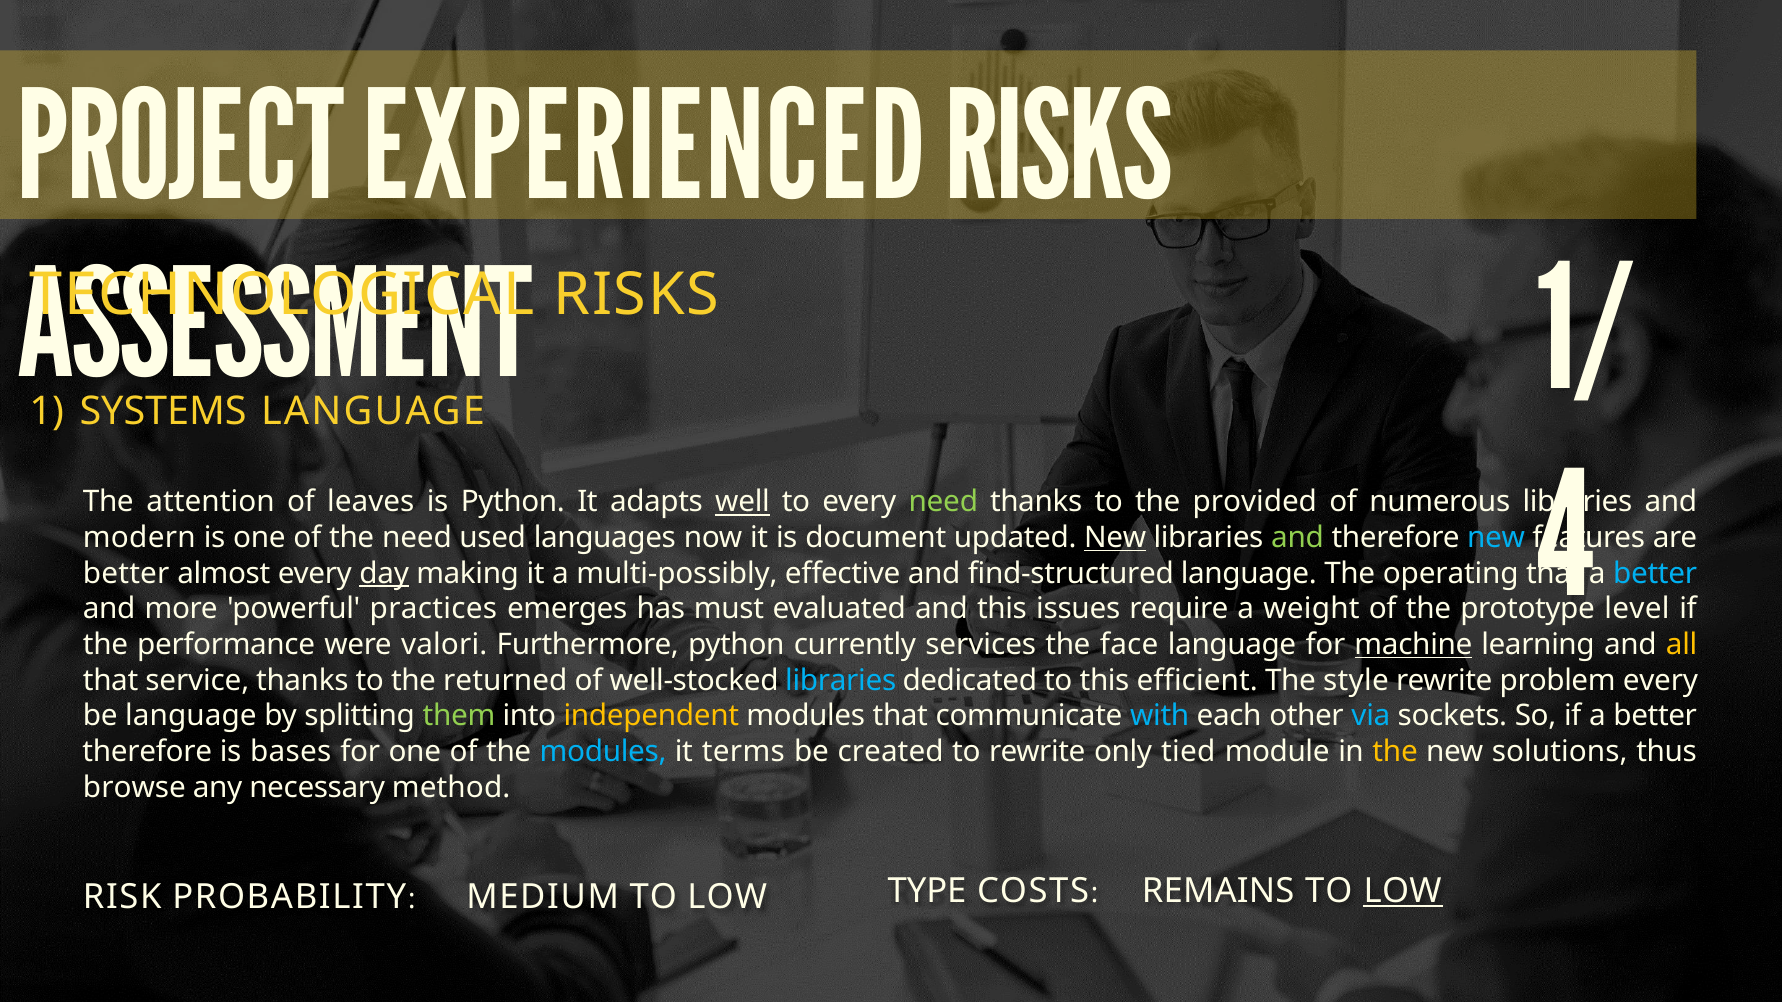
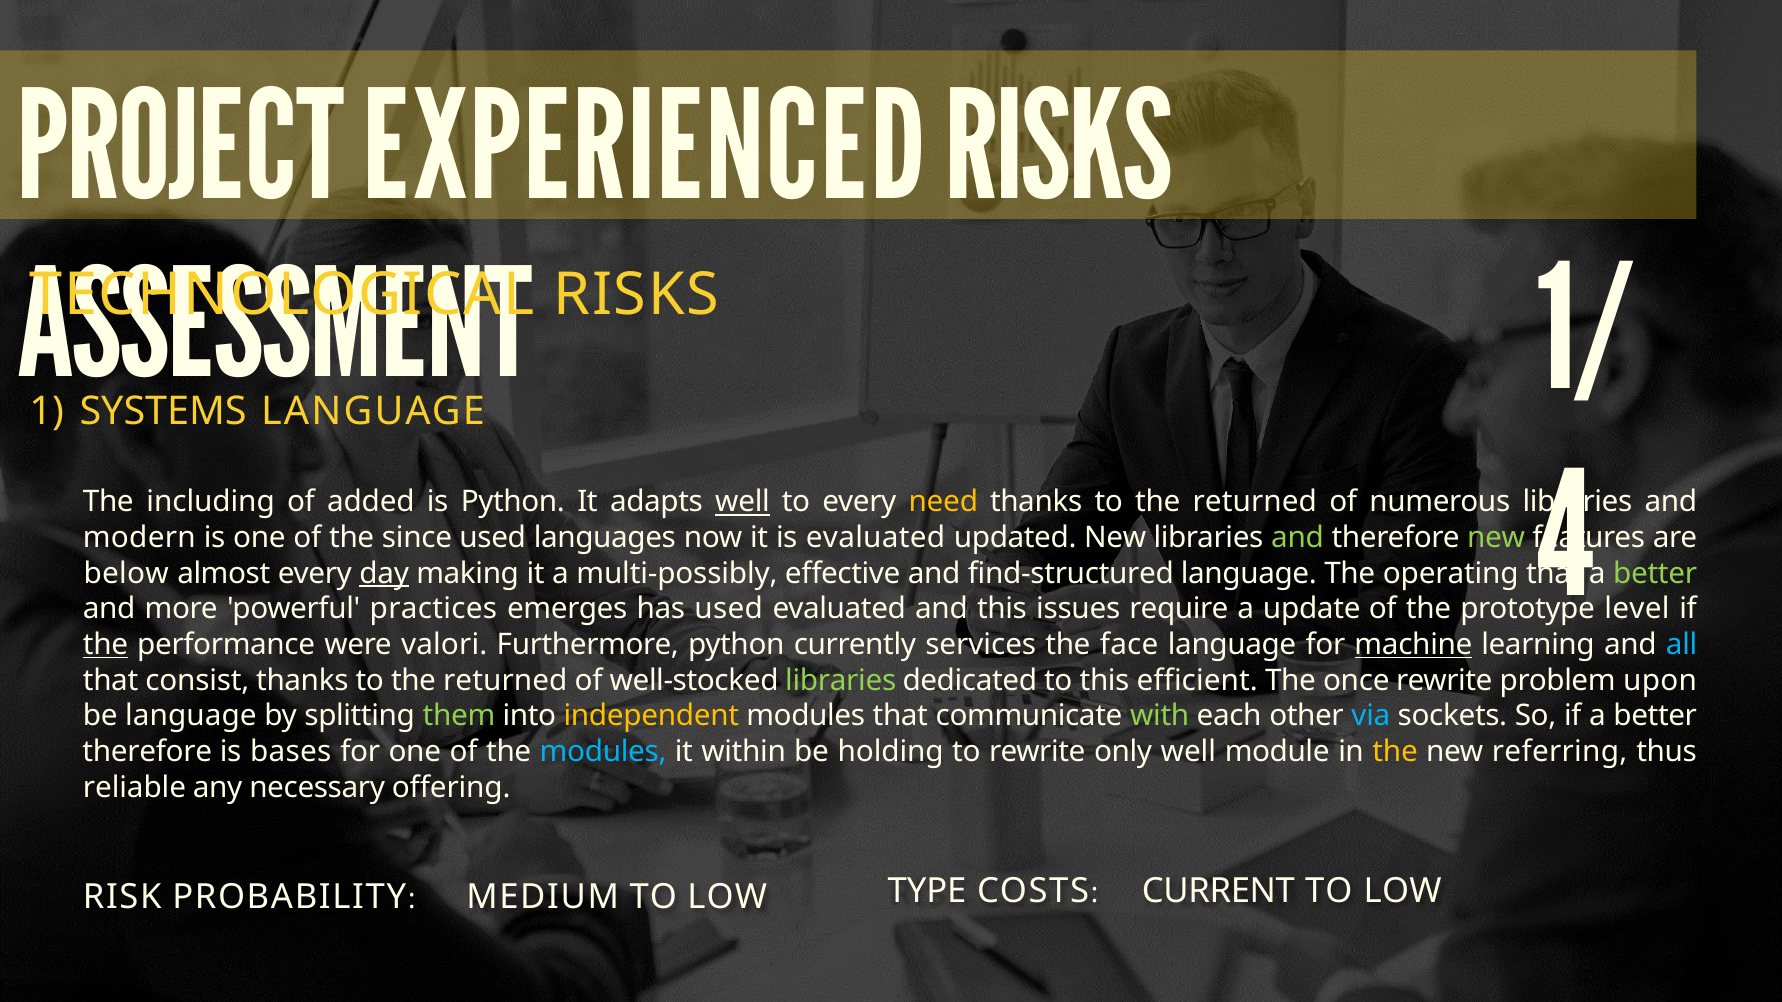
attention: attention -> including
leaves: leaves -> added
need at (943, 502) colour: light green -> yellow
provided at (1255, 502): provided -> returned
the need: need -> since
is document: document -> evaluated
New at (1115, 538) underline: present -> none
new at (1496, 538) colour: light blue -> light green
better at (126, 574): better -> below
better at (1655, 574) colour: light blue -> light green
has must: must -> used
weight: weight -> update
the at (106, 645) underline: none -> present
all colour: yellow -> light blue
service: service -> consist
libraries at (841, 681) colour: light blue -> light green
style: style -> once
problem every: every -> upon
with colour: light blue -> light green
terms: terms -> within
created: created -> holding
only tied: tied -> well
solutions: solutions -> referring
browse: browse -> reliable
method: method -> offering
REMAINS: REMAINS -> CURRENT
LOW at (1403, 891) underline: present -> none
